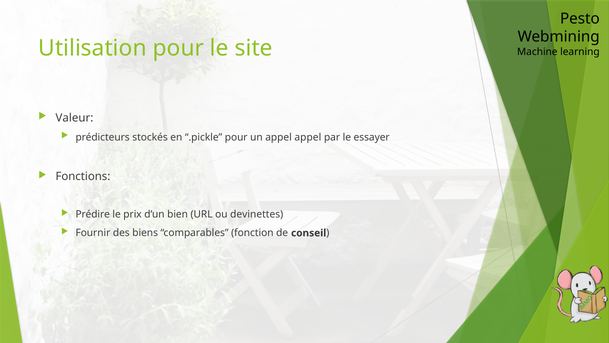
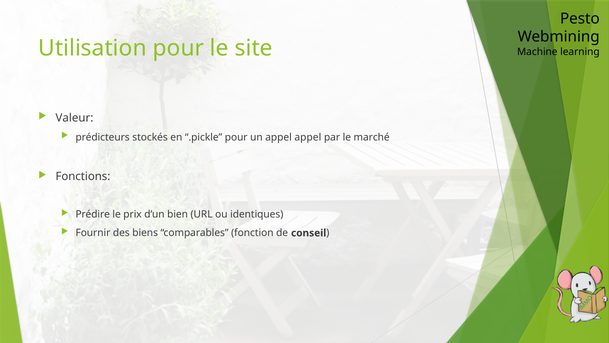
essayer: essayer -> marché
devinettes: devinettes -> identiques
